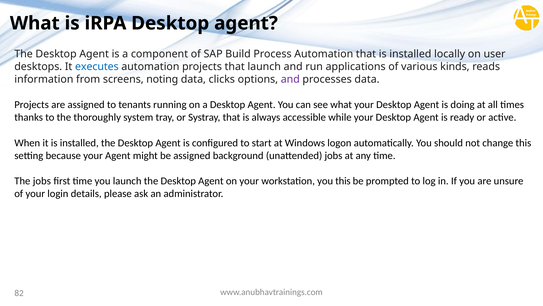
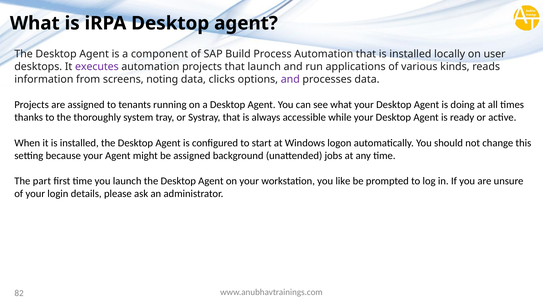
executes colour: blue -> purple
The jobs: jobs -> part
you this: this -> like
